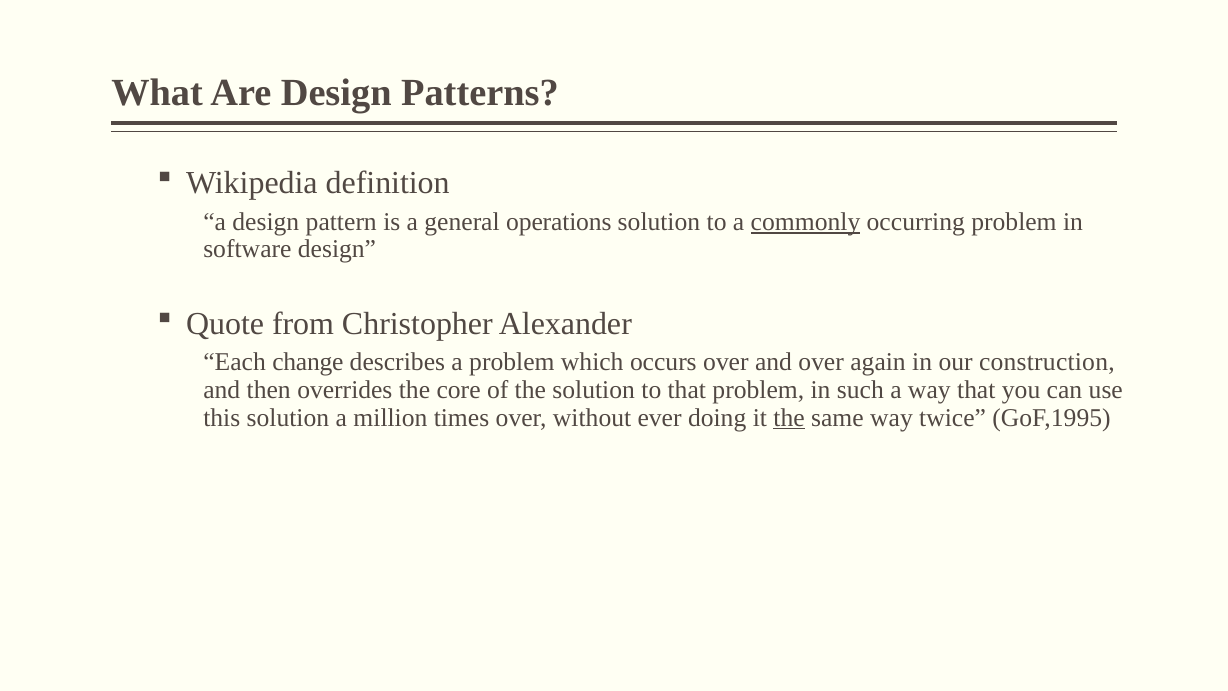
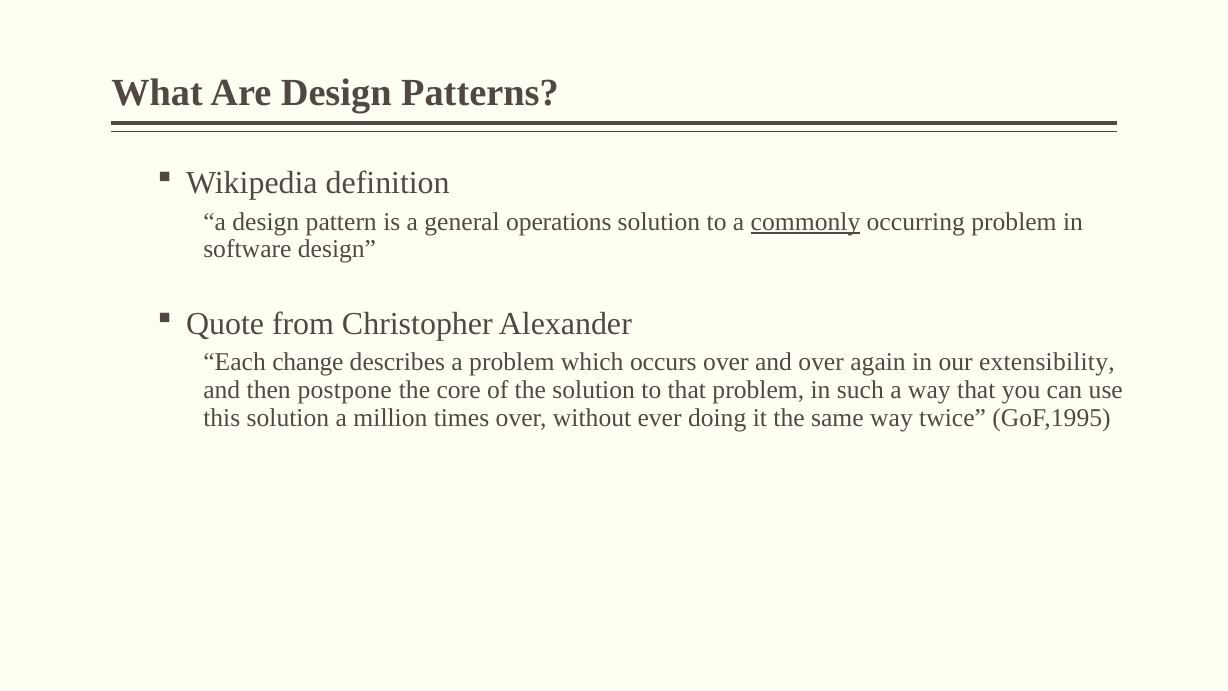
construction: construction -> extensibility
overrides: overrides -> postpone
the at (789, 418) underline: present -> none
